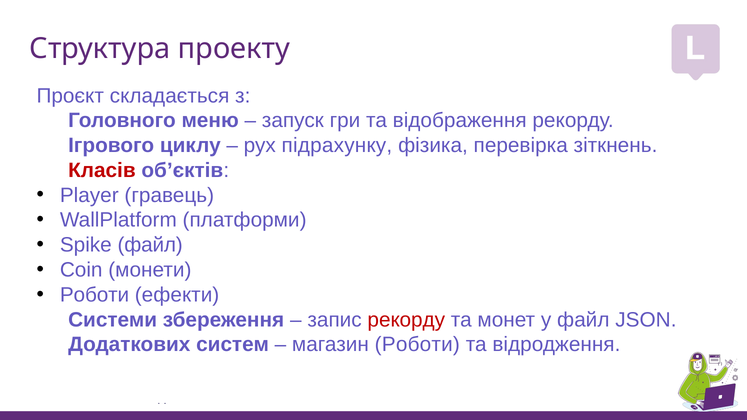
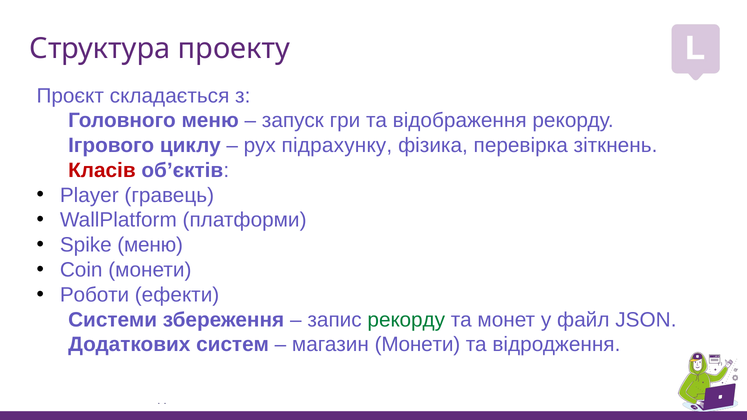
Spike файл: файл -> меню
рекорду at (406, 320) colour: red -> green
магазин Роботи: Роботи -> Монети
